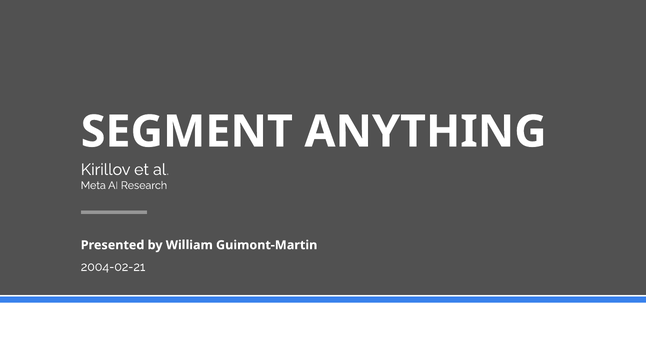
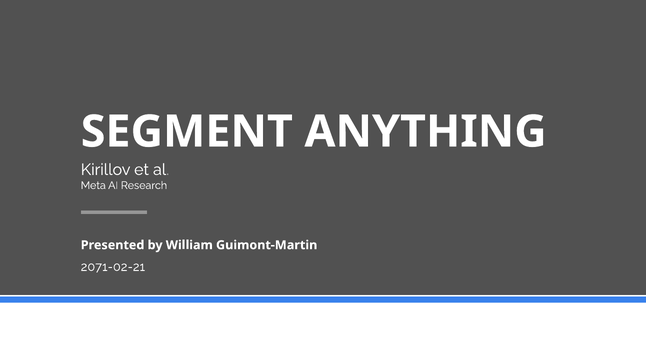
2004-02-21: 2004-02-21 -> 2071-02-21
